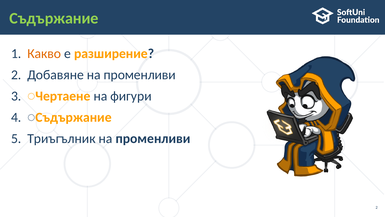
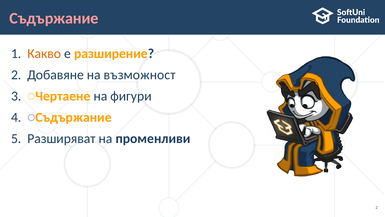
Съдържание at (54, 18) colour: light green -> pink
Добавяне на променливи: променливи -> възможност
Триъгълник: Триъгълник -> Разширяват
